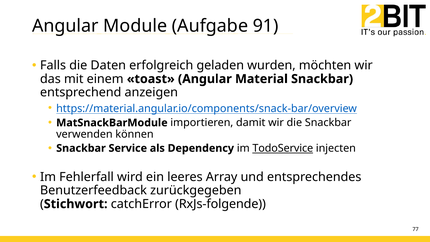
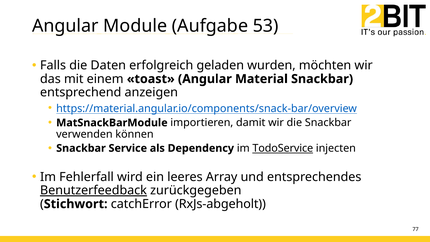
91: 91 -> 53
Benutzerfeedback underline: none -> present
RxJs-folgende: RxJs-folgende -> RxJs-abgeholt
